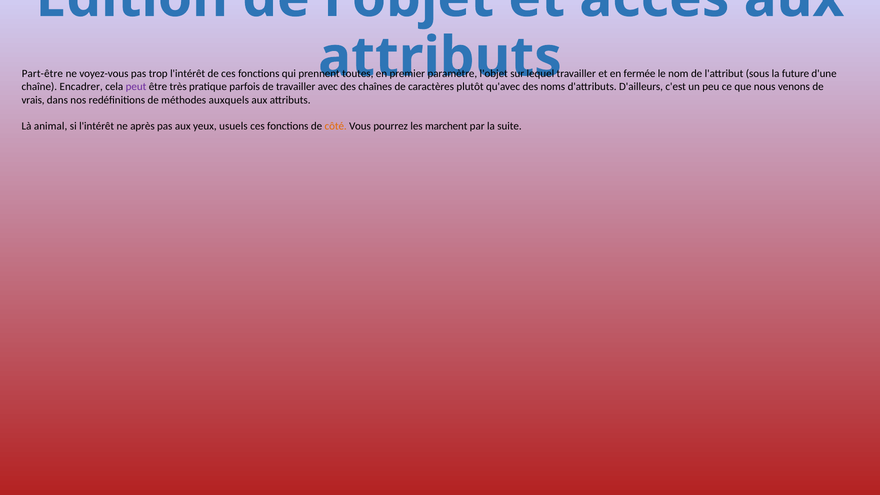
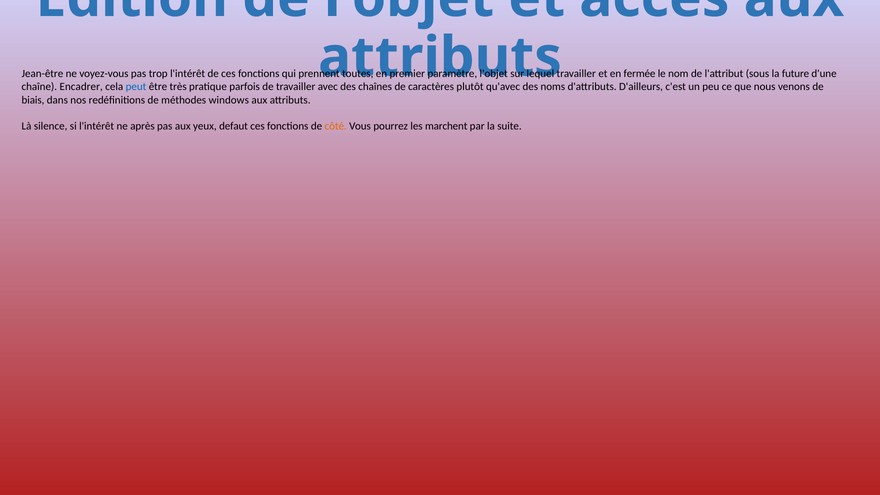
Part-être: Part-être -> Jean-être
peut colour: purple -> blue
vrais: vrais -> biais
auxquels: auxquels -> windows
animal: animal -> silence
usuels: usuels -> defaut
